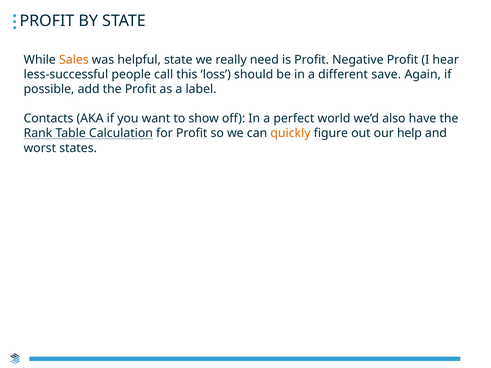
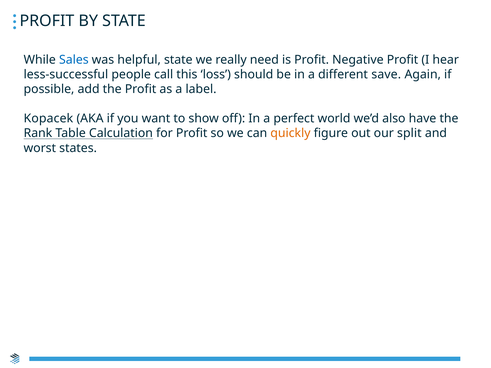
Sales colour: orange -> blue
Contacts: Contacts -> Kopacek
help: help -> split
